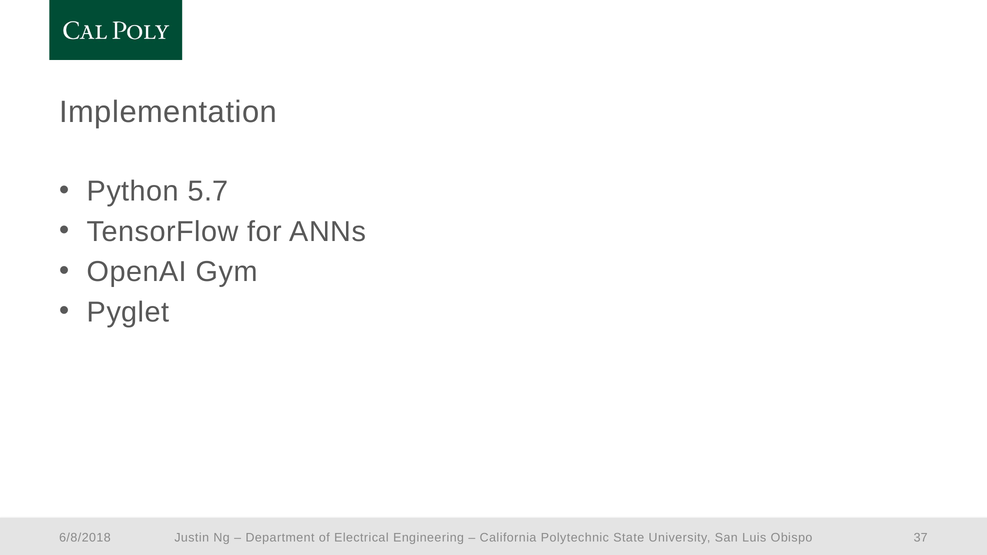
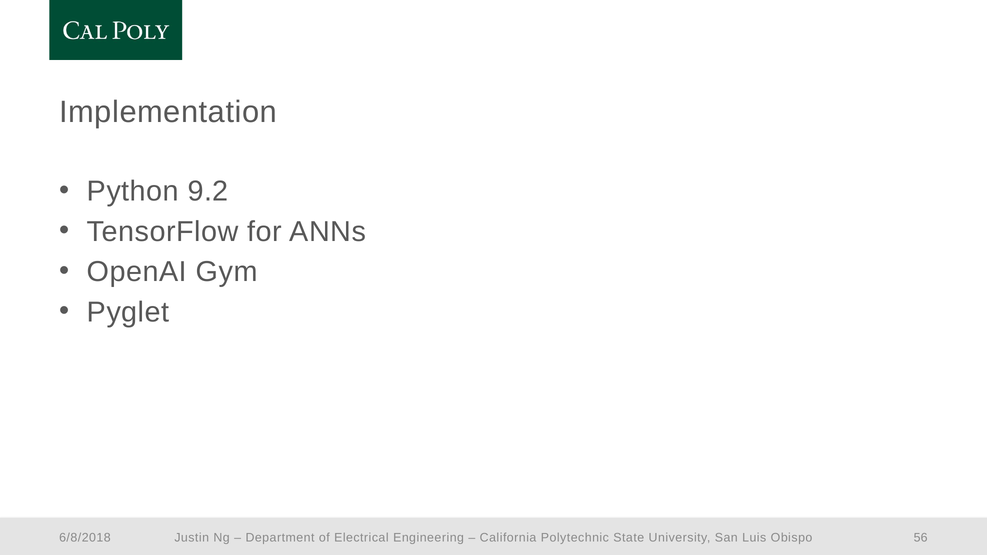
5.7: 5.7 -> 9.2
37: 37 -> 56
